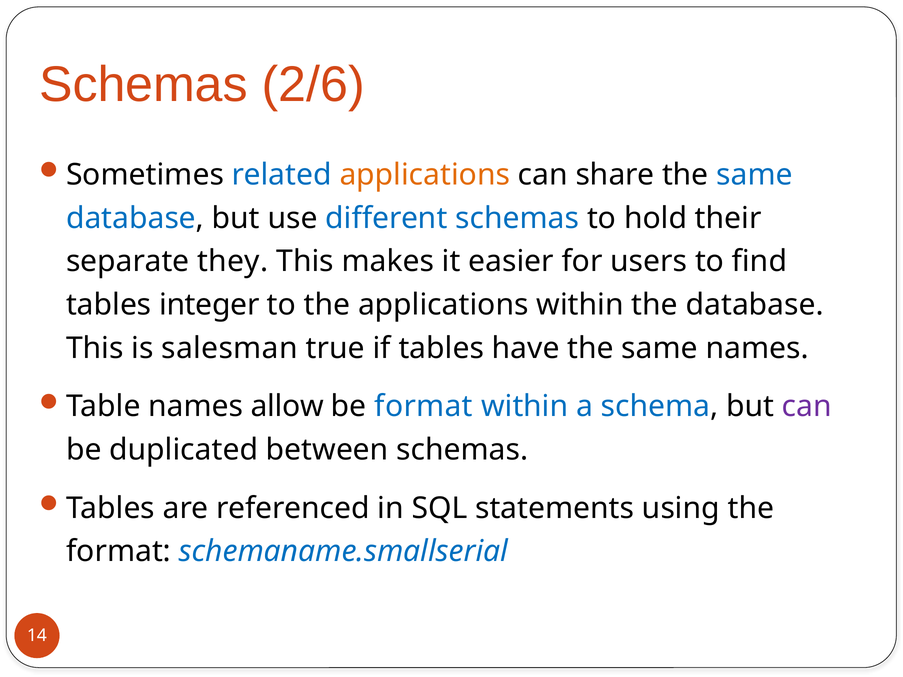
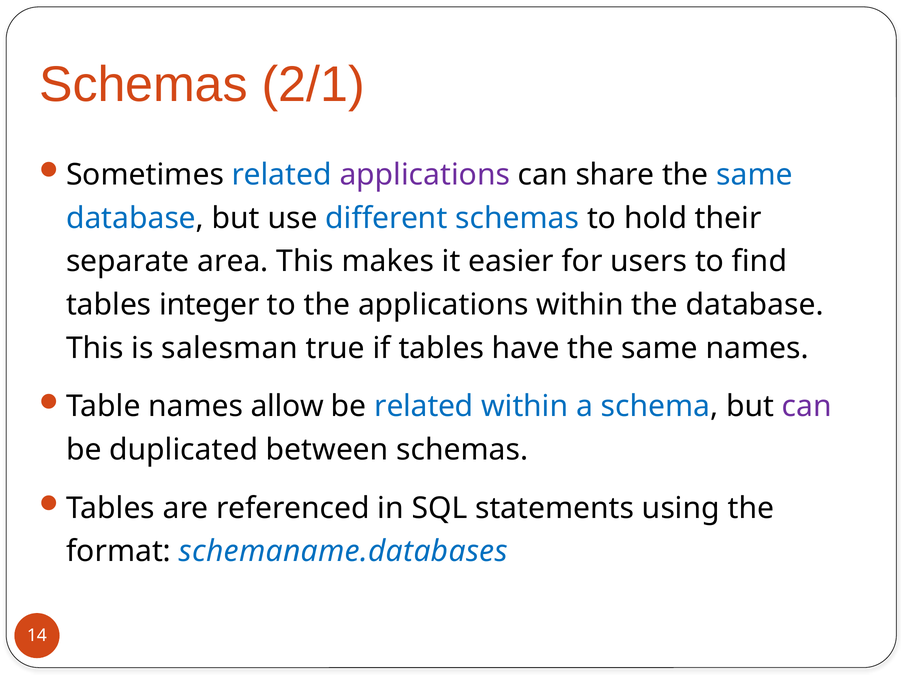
2/6: 2/6 -> 2/1
applications at (425, 175) colour: orange -> purple
they: they -> area
be format: format -> related
schemaname.smallserial: schemaname.smallserial -> schemaname.databases
